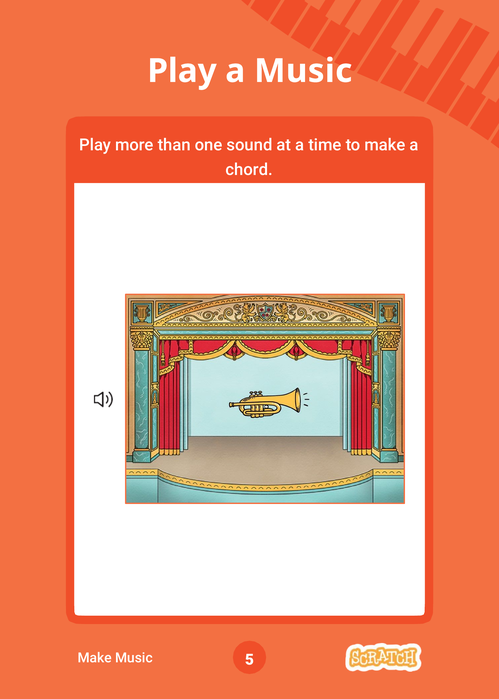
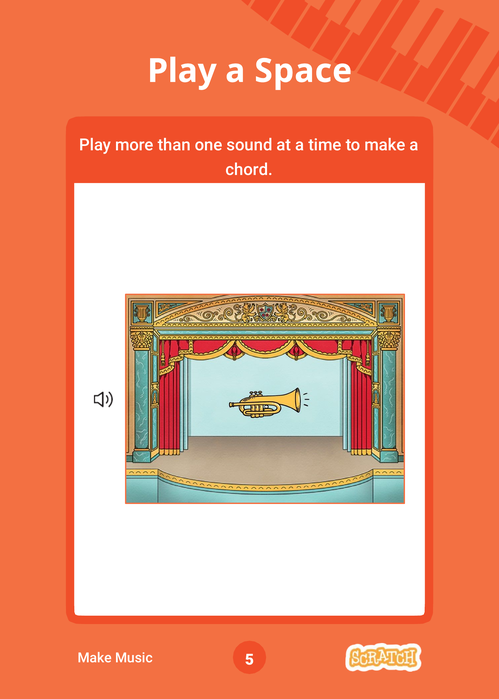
a Music: Music -> Space
